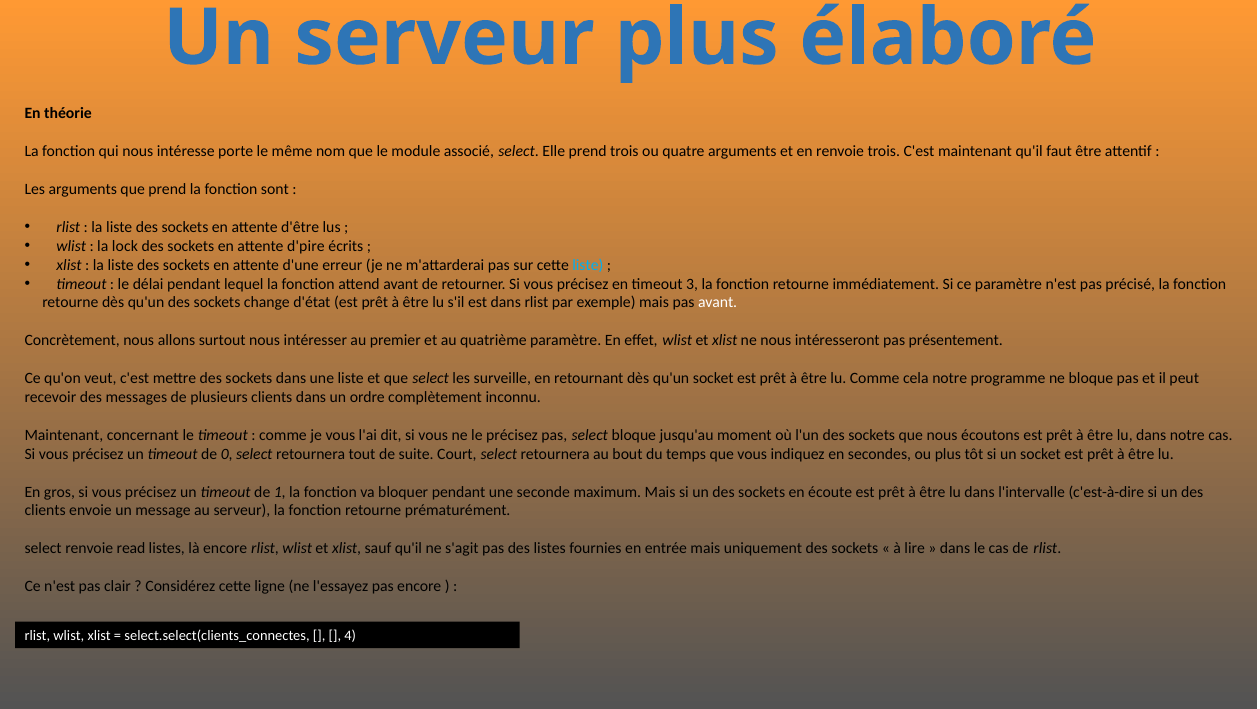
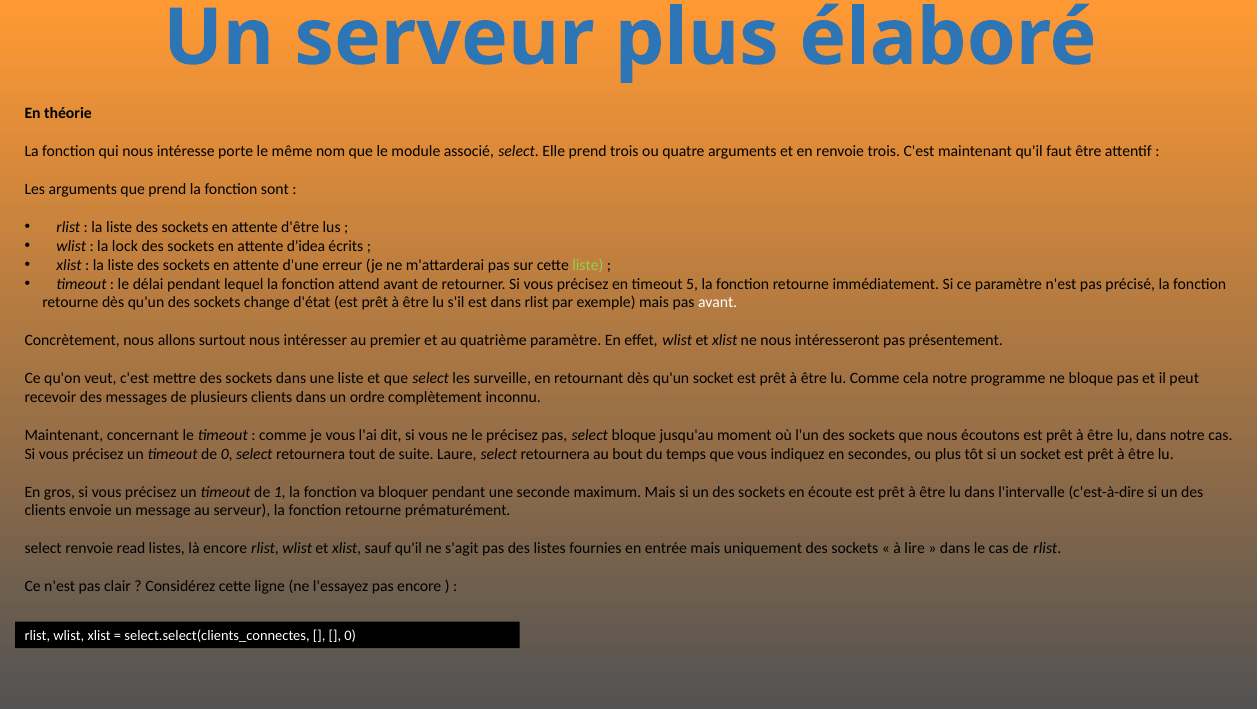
d'pire: d'pire -> d'idea
liste at (588, 265) colour: light blue -> light green
3: 3 -> 5
Court: Court -> Laure
4 at (350, 636): 4 -> 0
